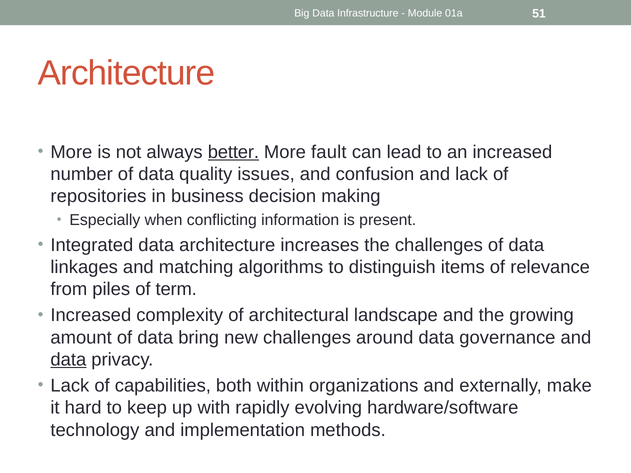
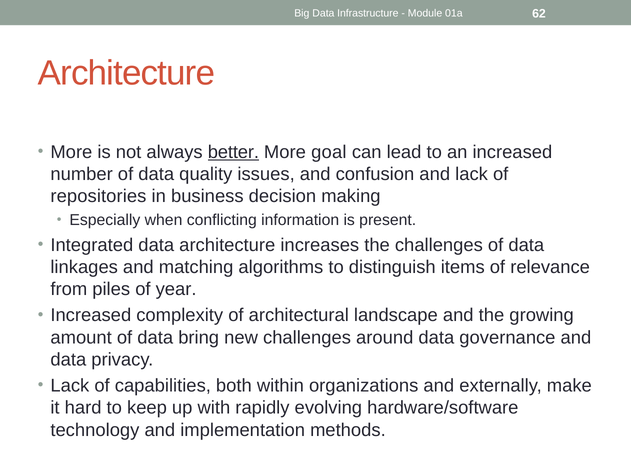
51: 51 -> 62
fault: fault -> goal
term: term -> year
data at (68, 360) underline: present -> none
